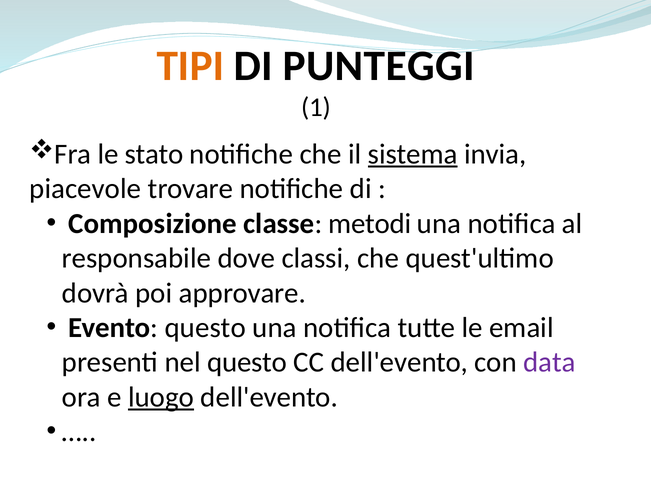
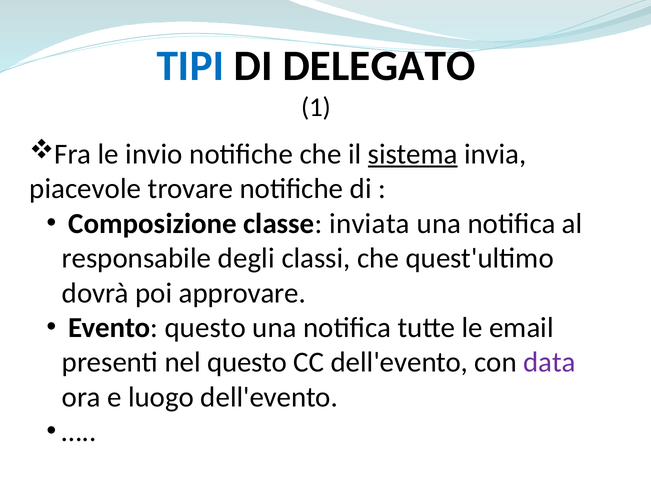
TIPI colour: orange -> blue
PUNTEGGI: PUNTEGGI -> DELEGATO
stato: stato -> invio
metodi: metodi -> inviata
dove: dove -> degli
luogo underline: present -> none
